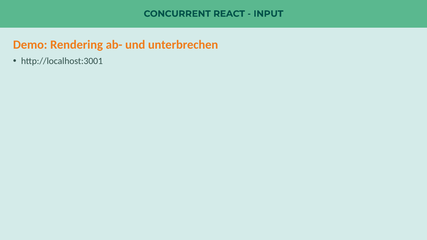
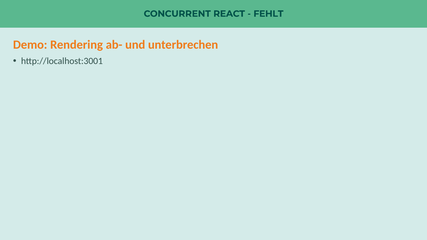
INPUT: INPUT -> FEHLT
